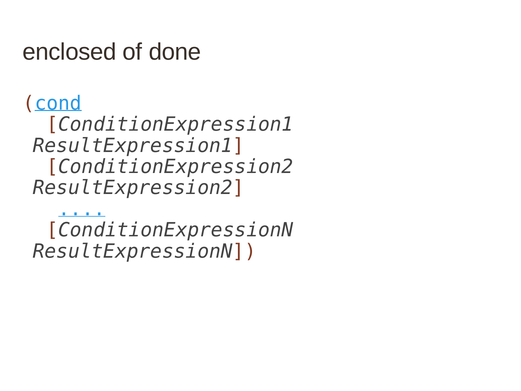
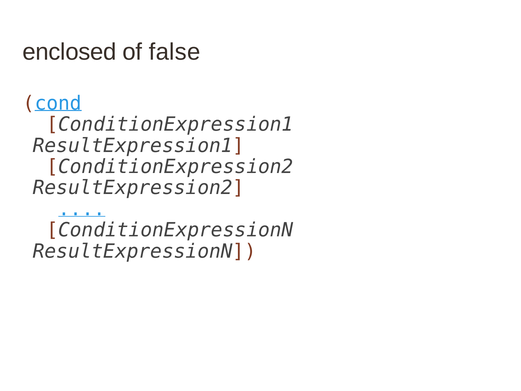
done: done -> false
